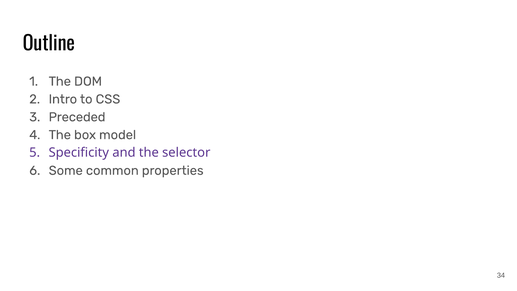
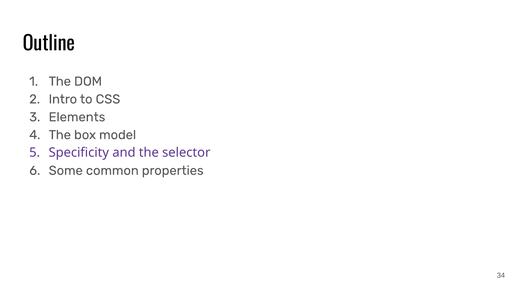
Preceded: Preceded -> Elements
